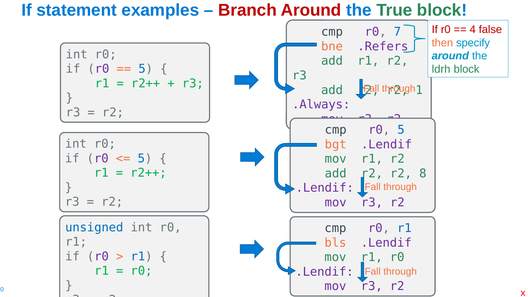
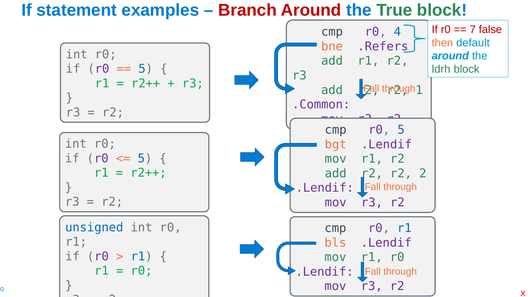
4: 4 -> 7
7: 7 -> 4
specify: specify -> default
.Always: .Always -> .Common
8: 8 -> 2
